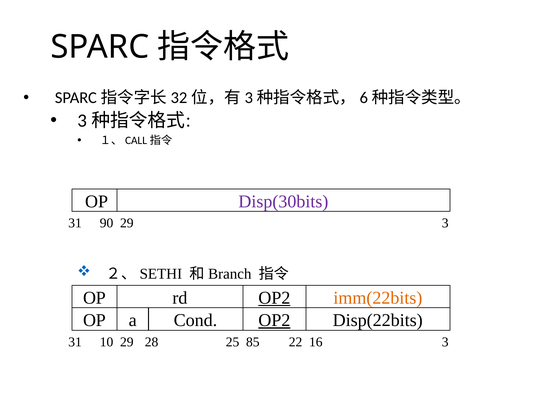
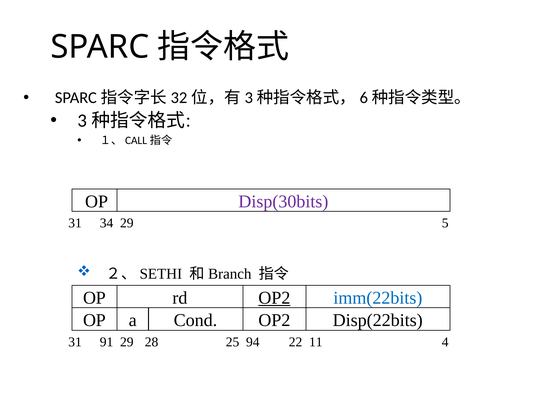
90: 90 -> 34
3 at (445, 223): 3 -> 5
imm(22bits colour: orange -> blue
OP2 at (274, 320) underline: present -> none
10: 10 -> 91
85: 85 -> 94
16: 16 -> 11
3 at (445, 342): 3 -> 4
